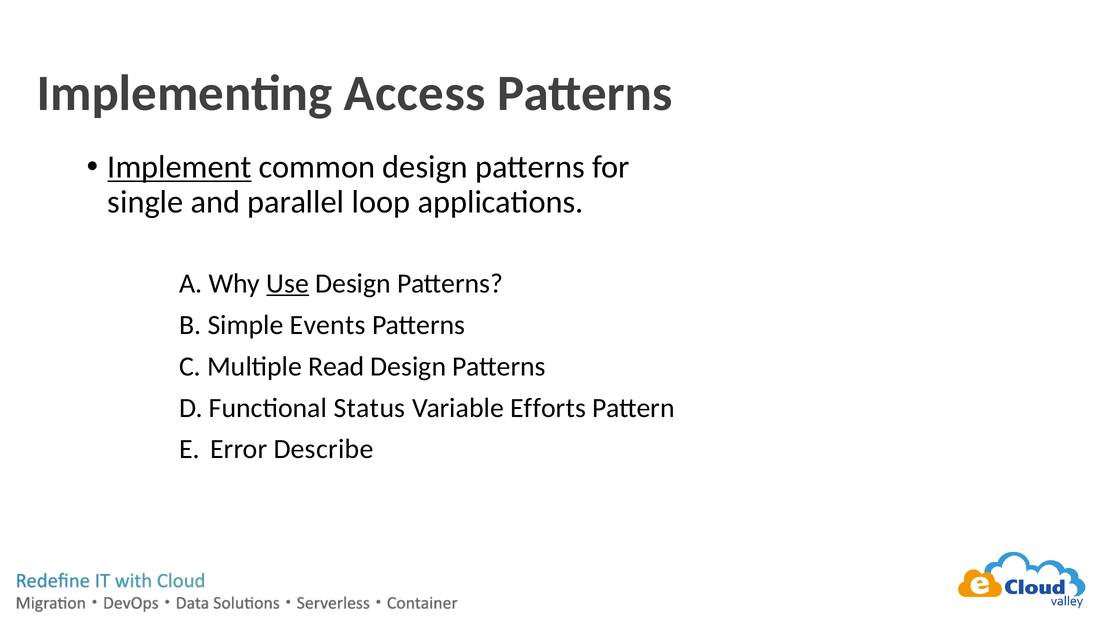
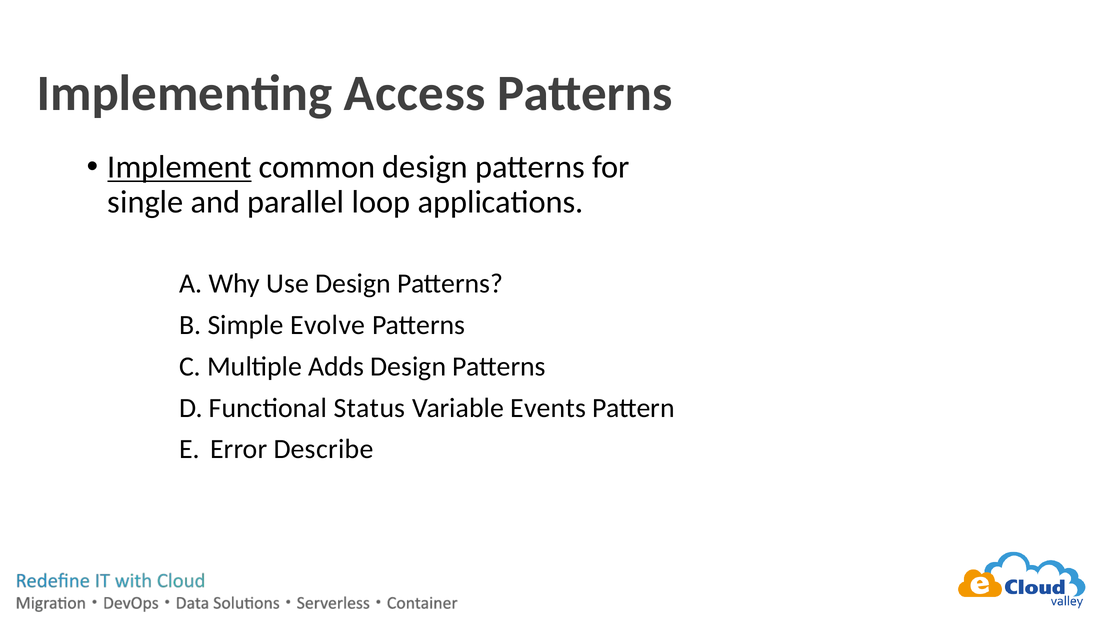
Use underline: present -> none
Events: Events -> Evolve
Read: Read -> Adds
Efforts: Efforts -> Events
